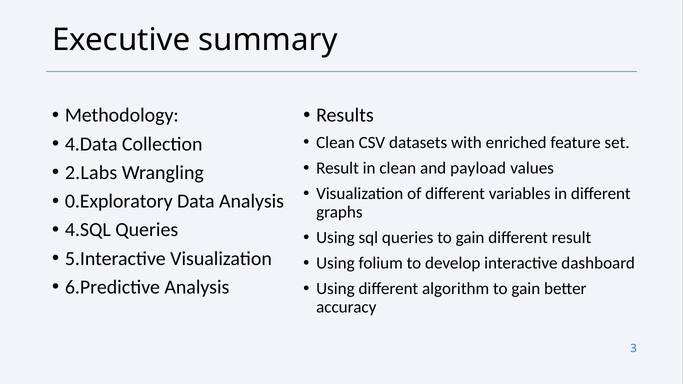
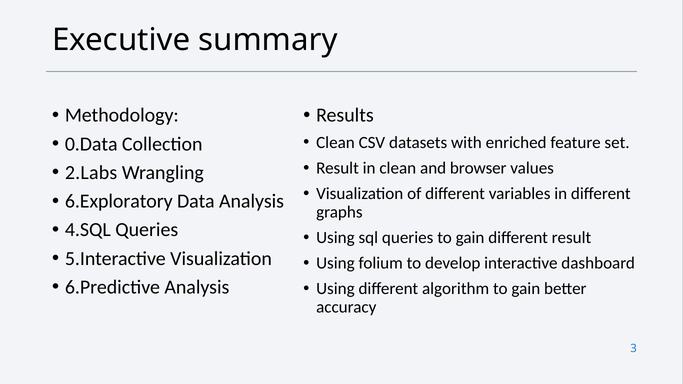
4.Data: 4.Data -> 0.Data
payload: payload -> browser
0.Exploratory: 0.Exploratory -> 6.Exploratory
